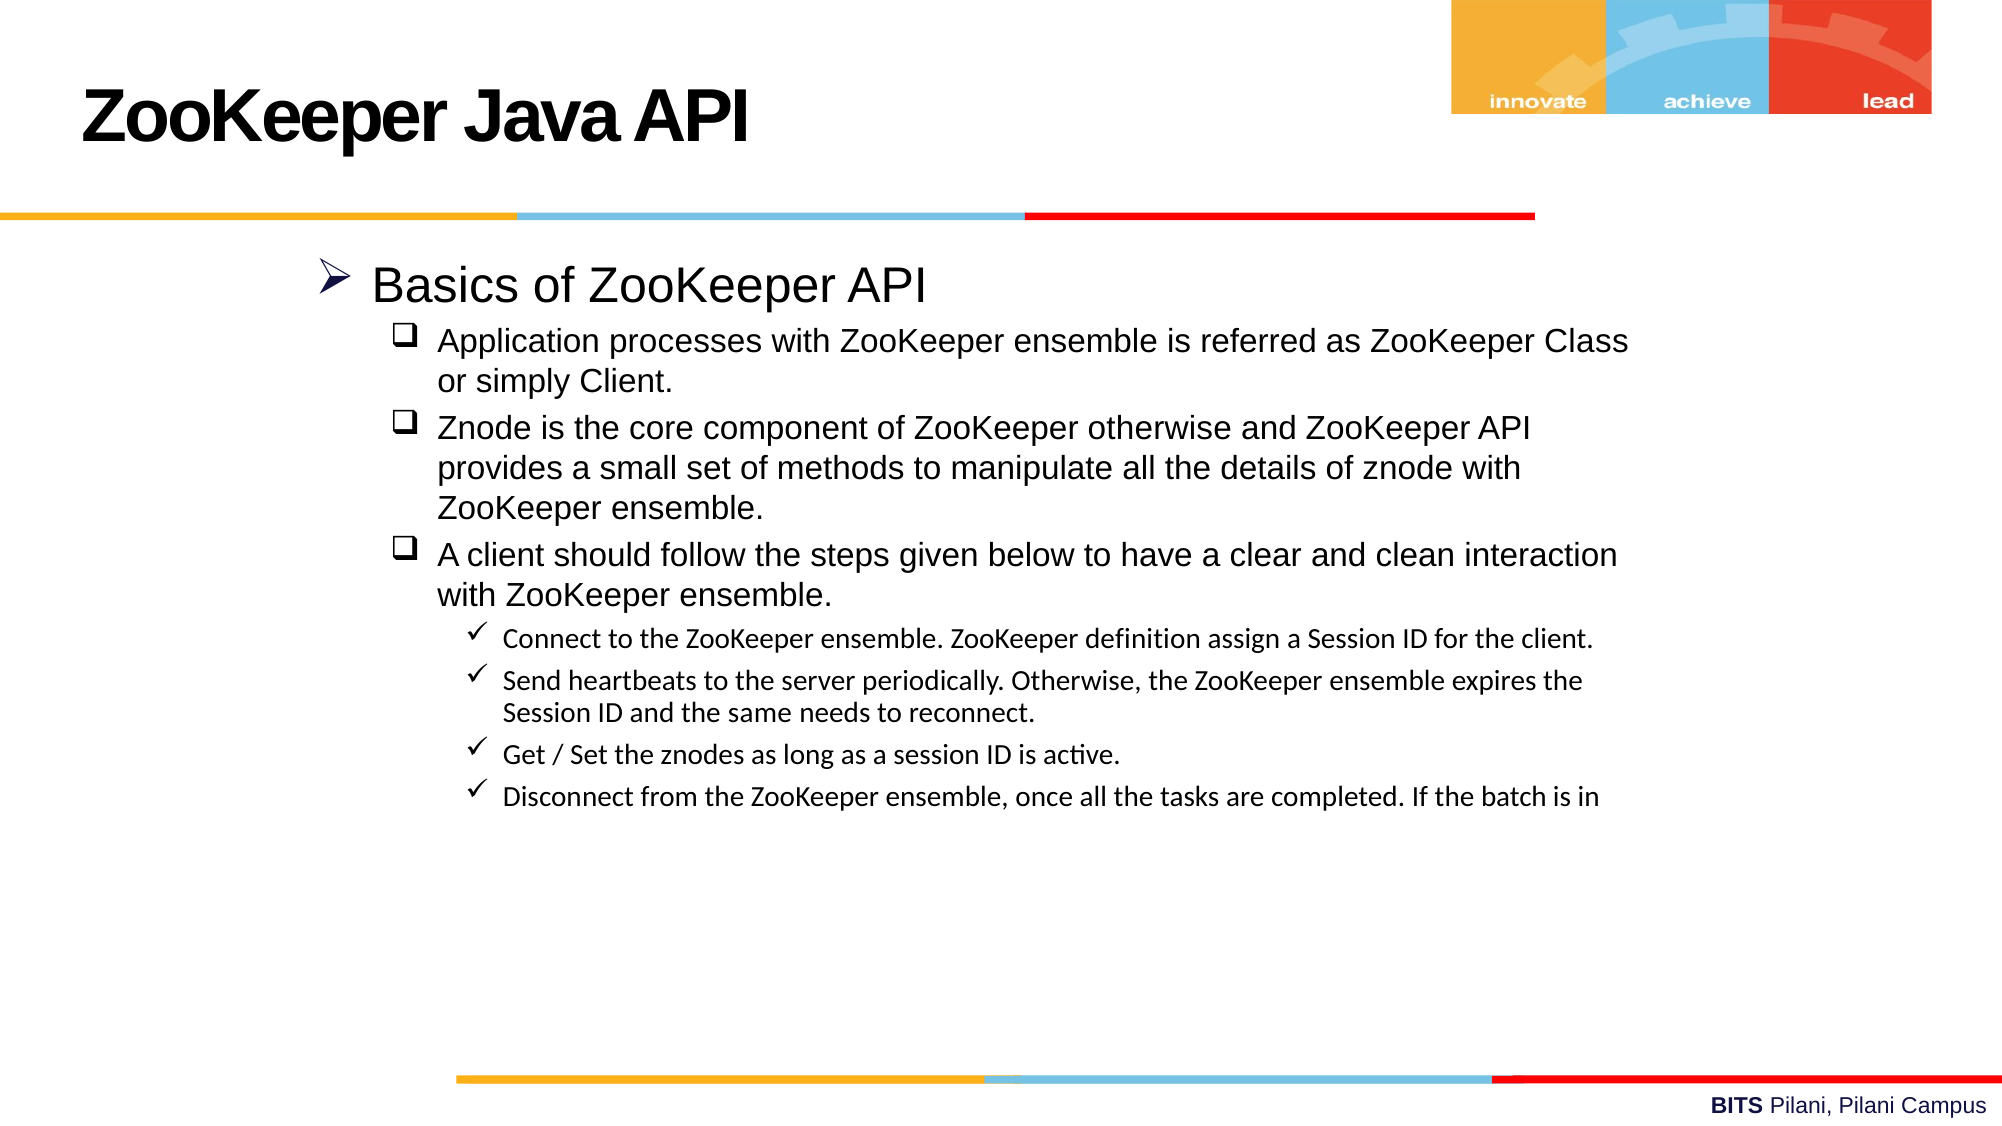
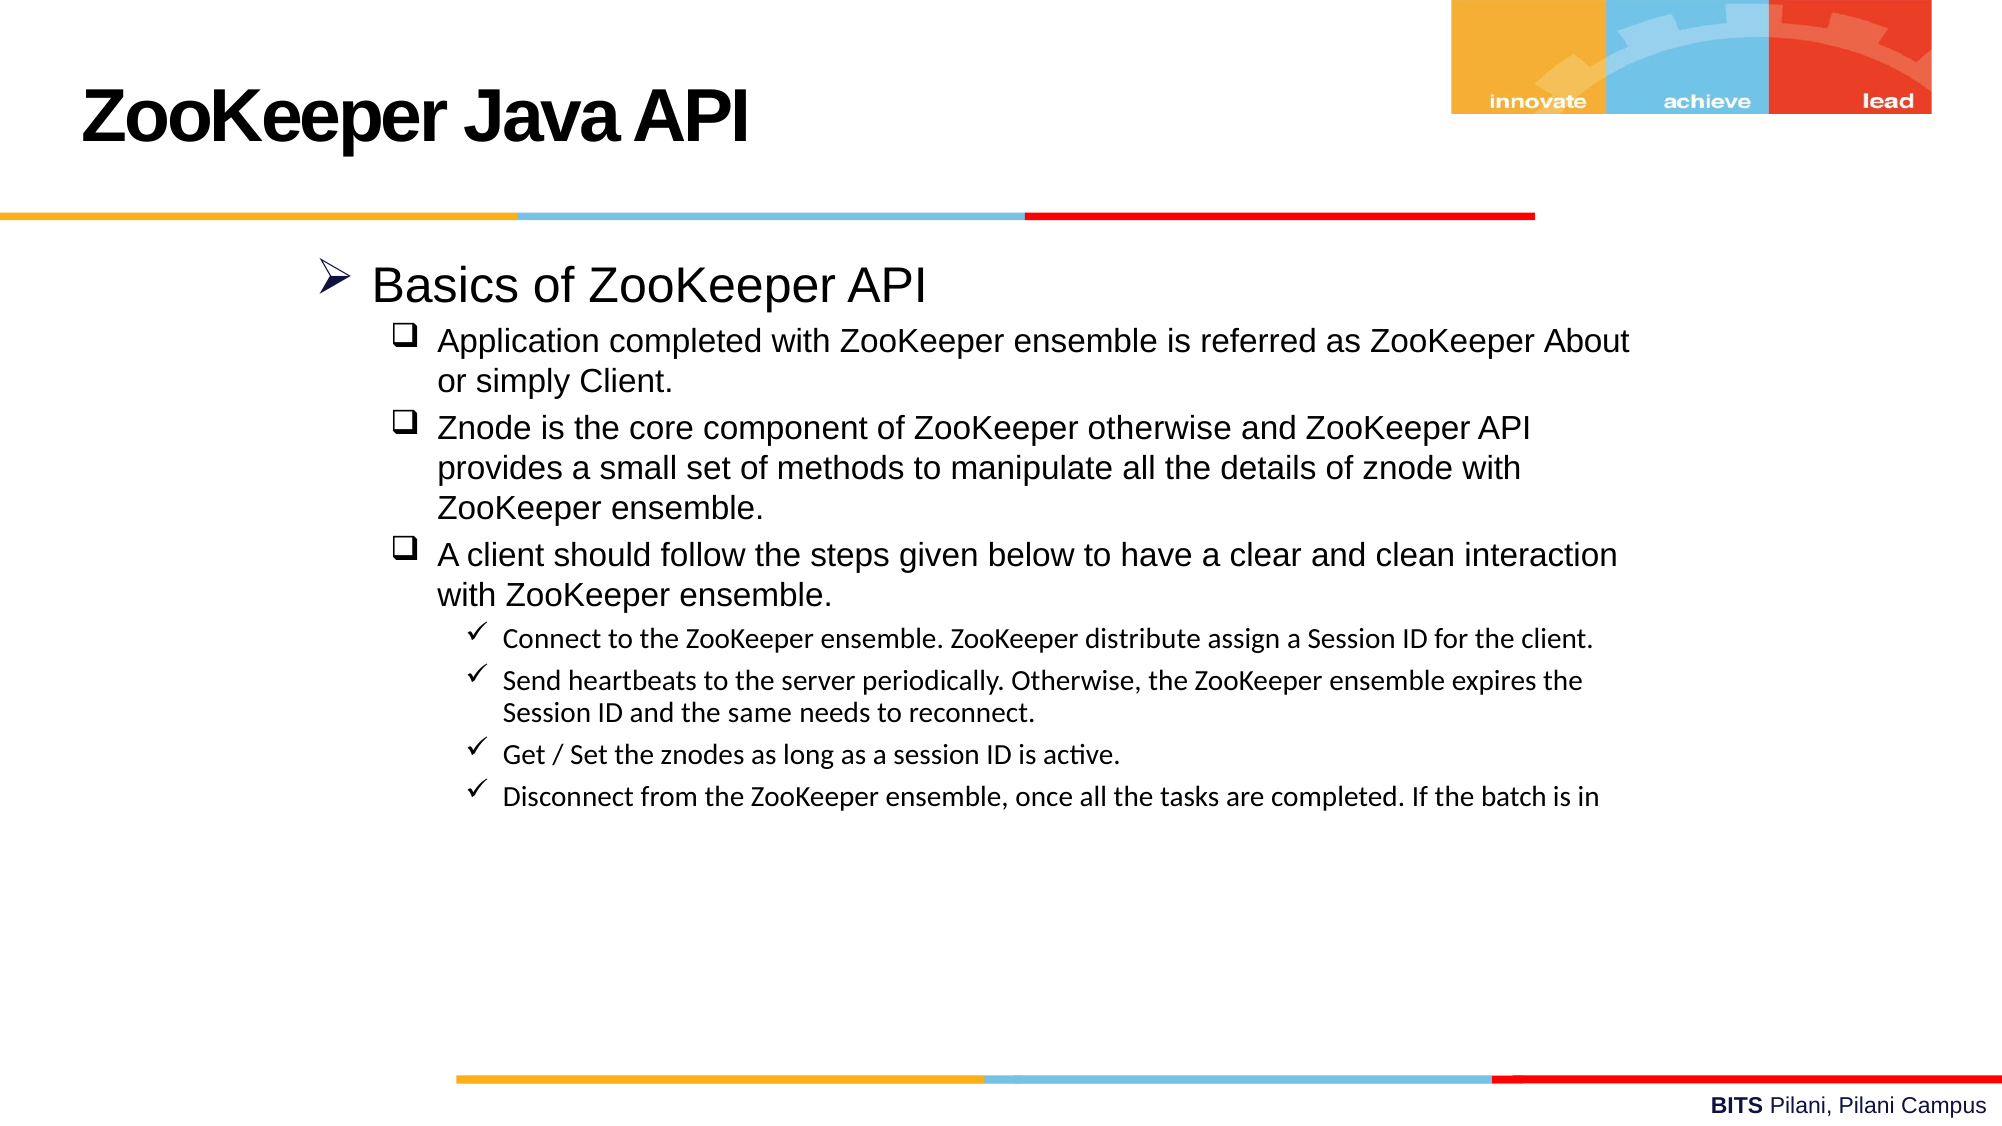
Application processes: processes -> completed
Class: Class -> About
definition: definition -> distribute
